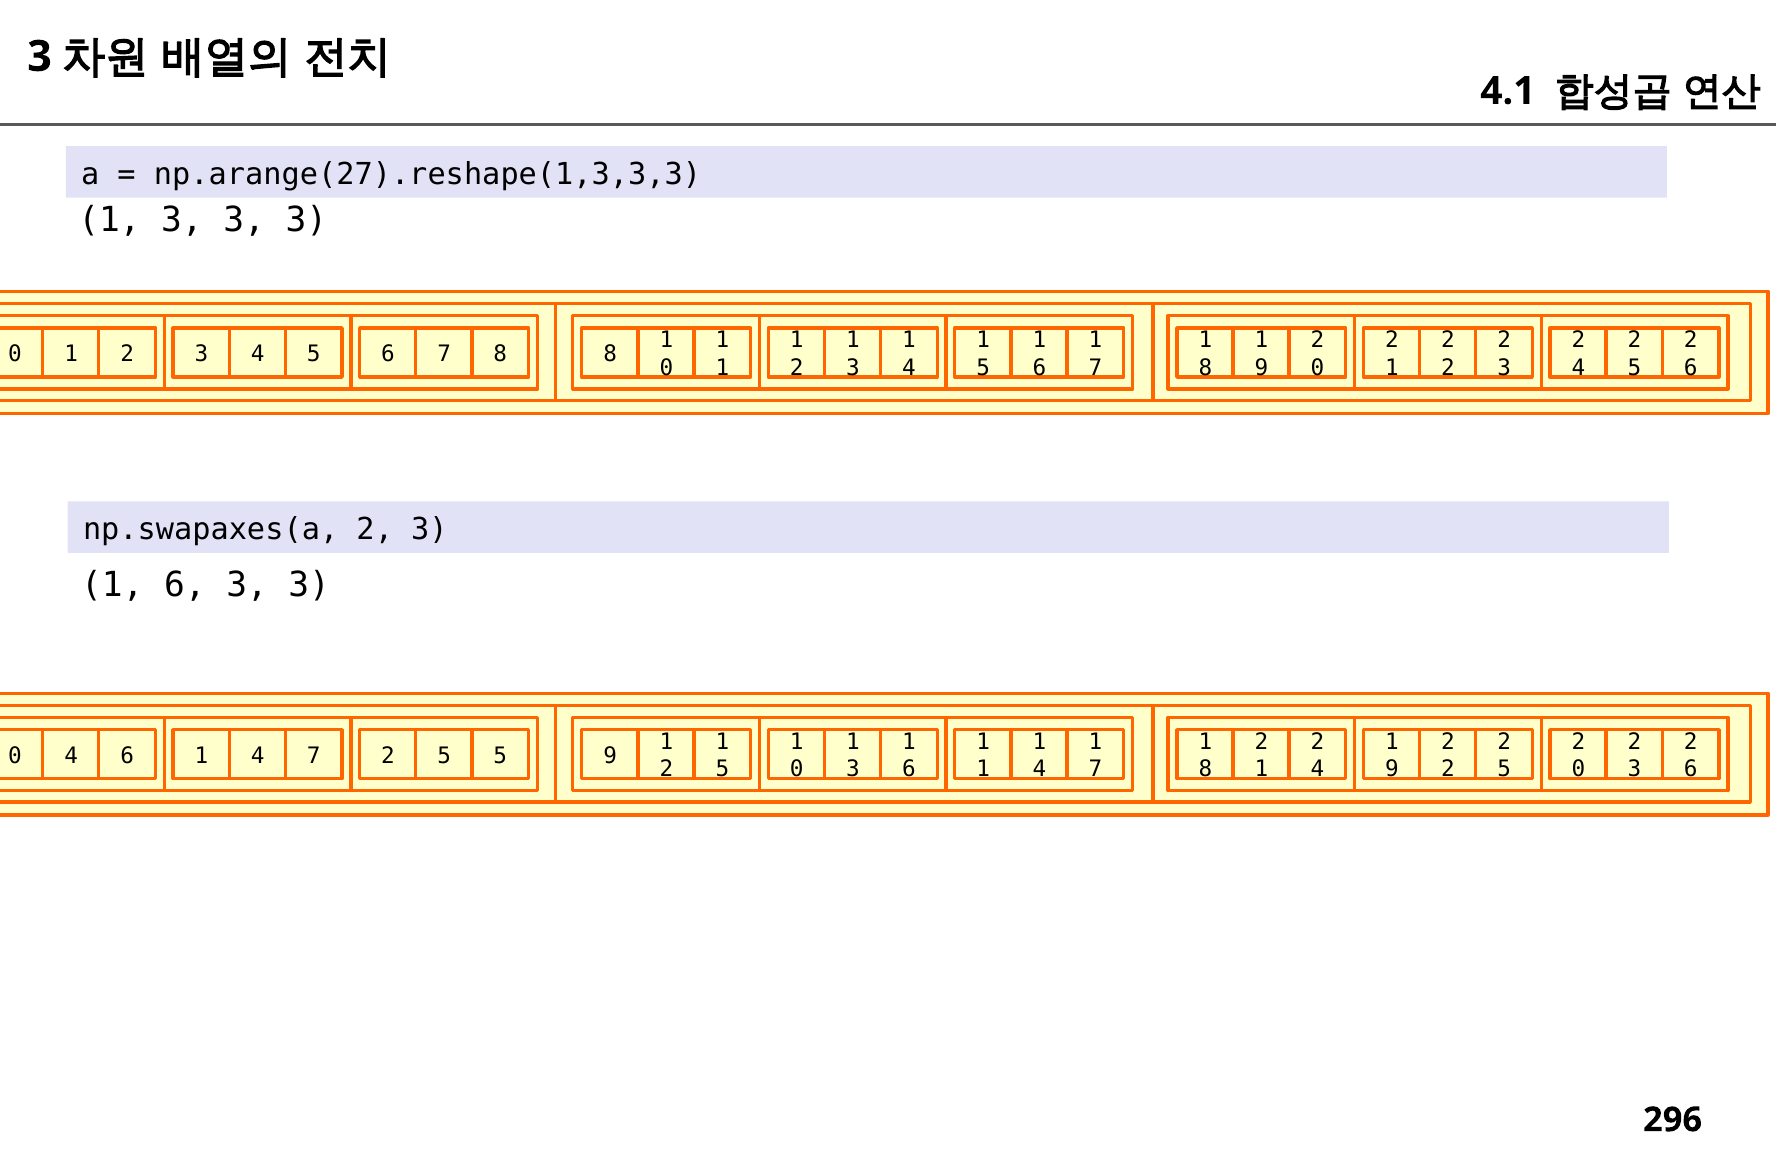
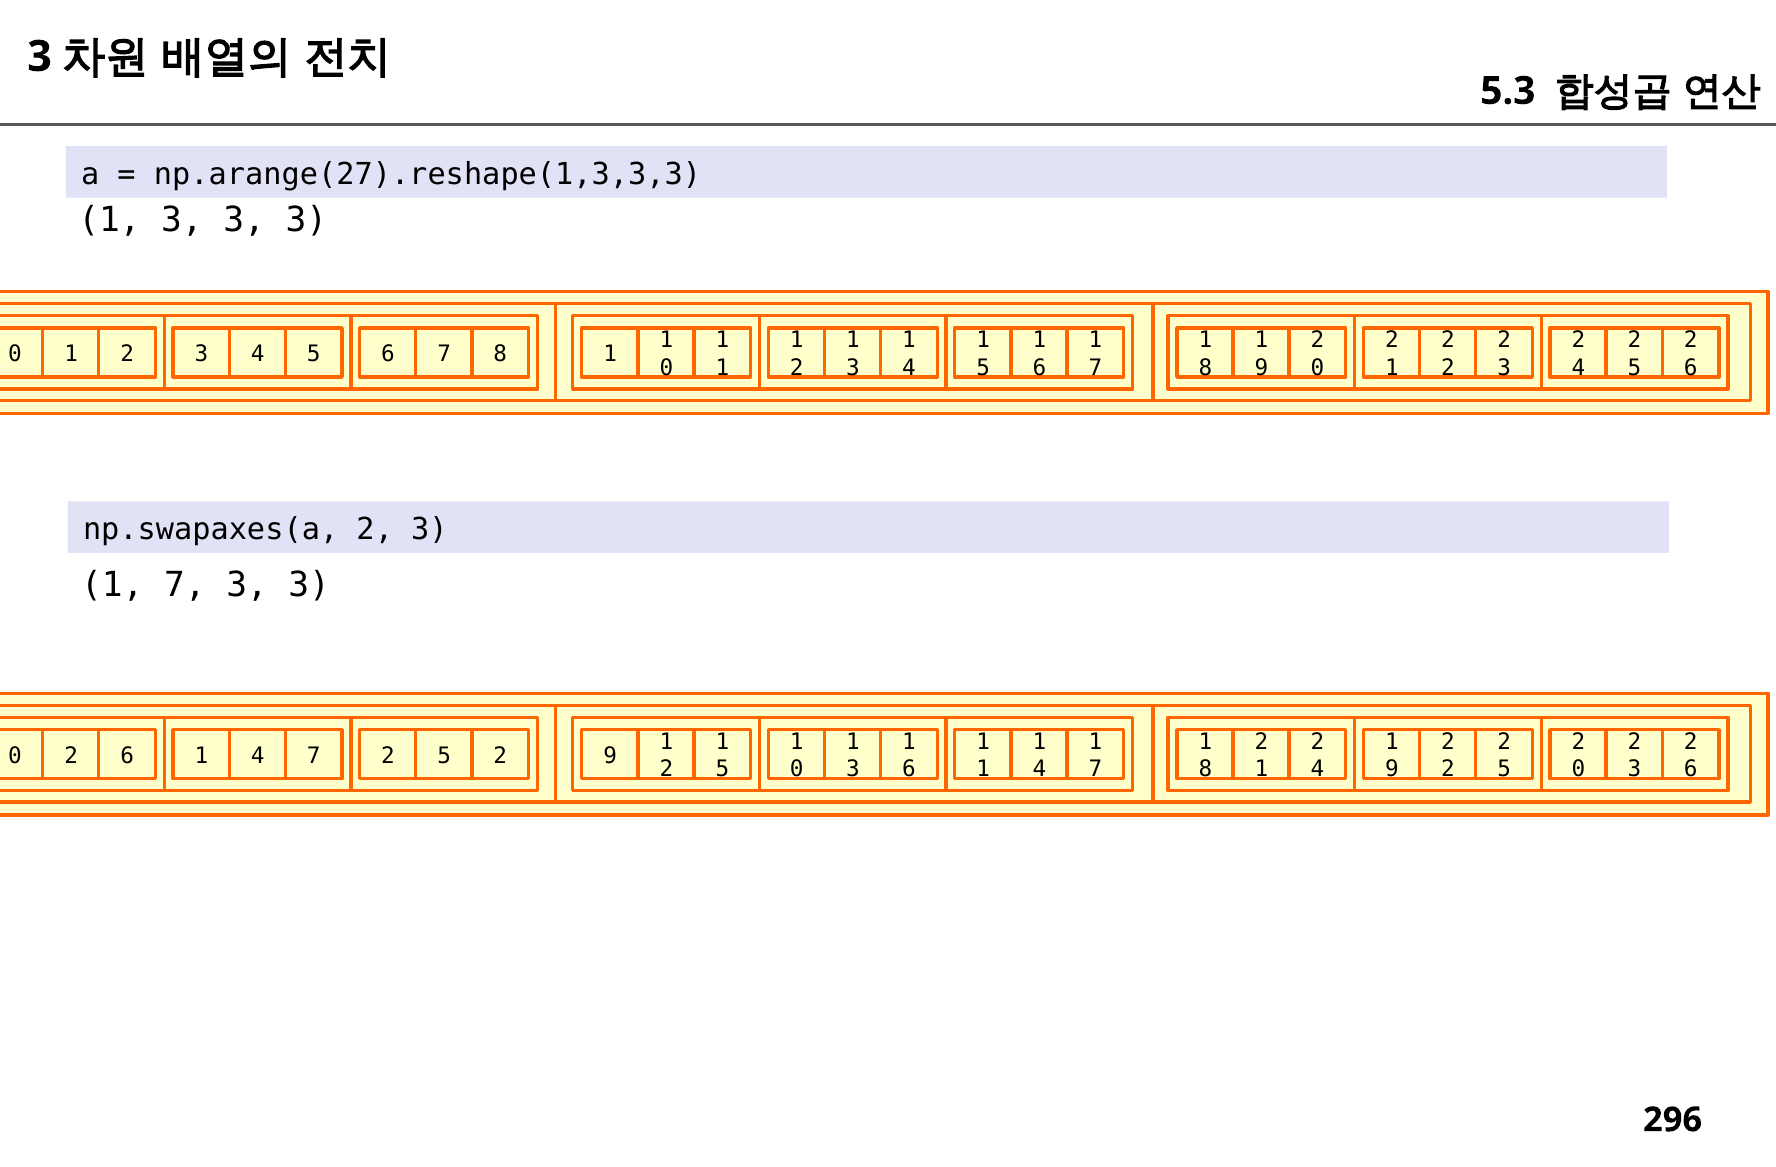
4.1: 4.1 -> 5.3
7 8 8: 8 -> 1
6 at (185, 585): 6 -> 7
4 at (71, 755): 4 -> 2
7 2 5 5: 5 -> 2
